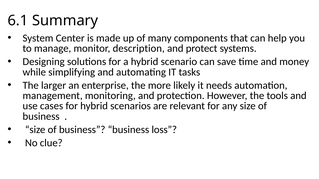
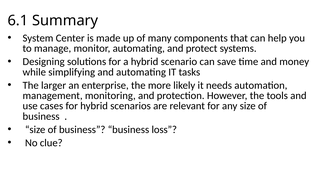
monitor description: description -> automating
